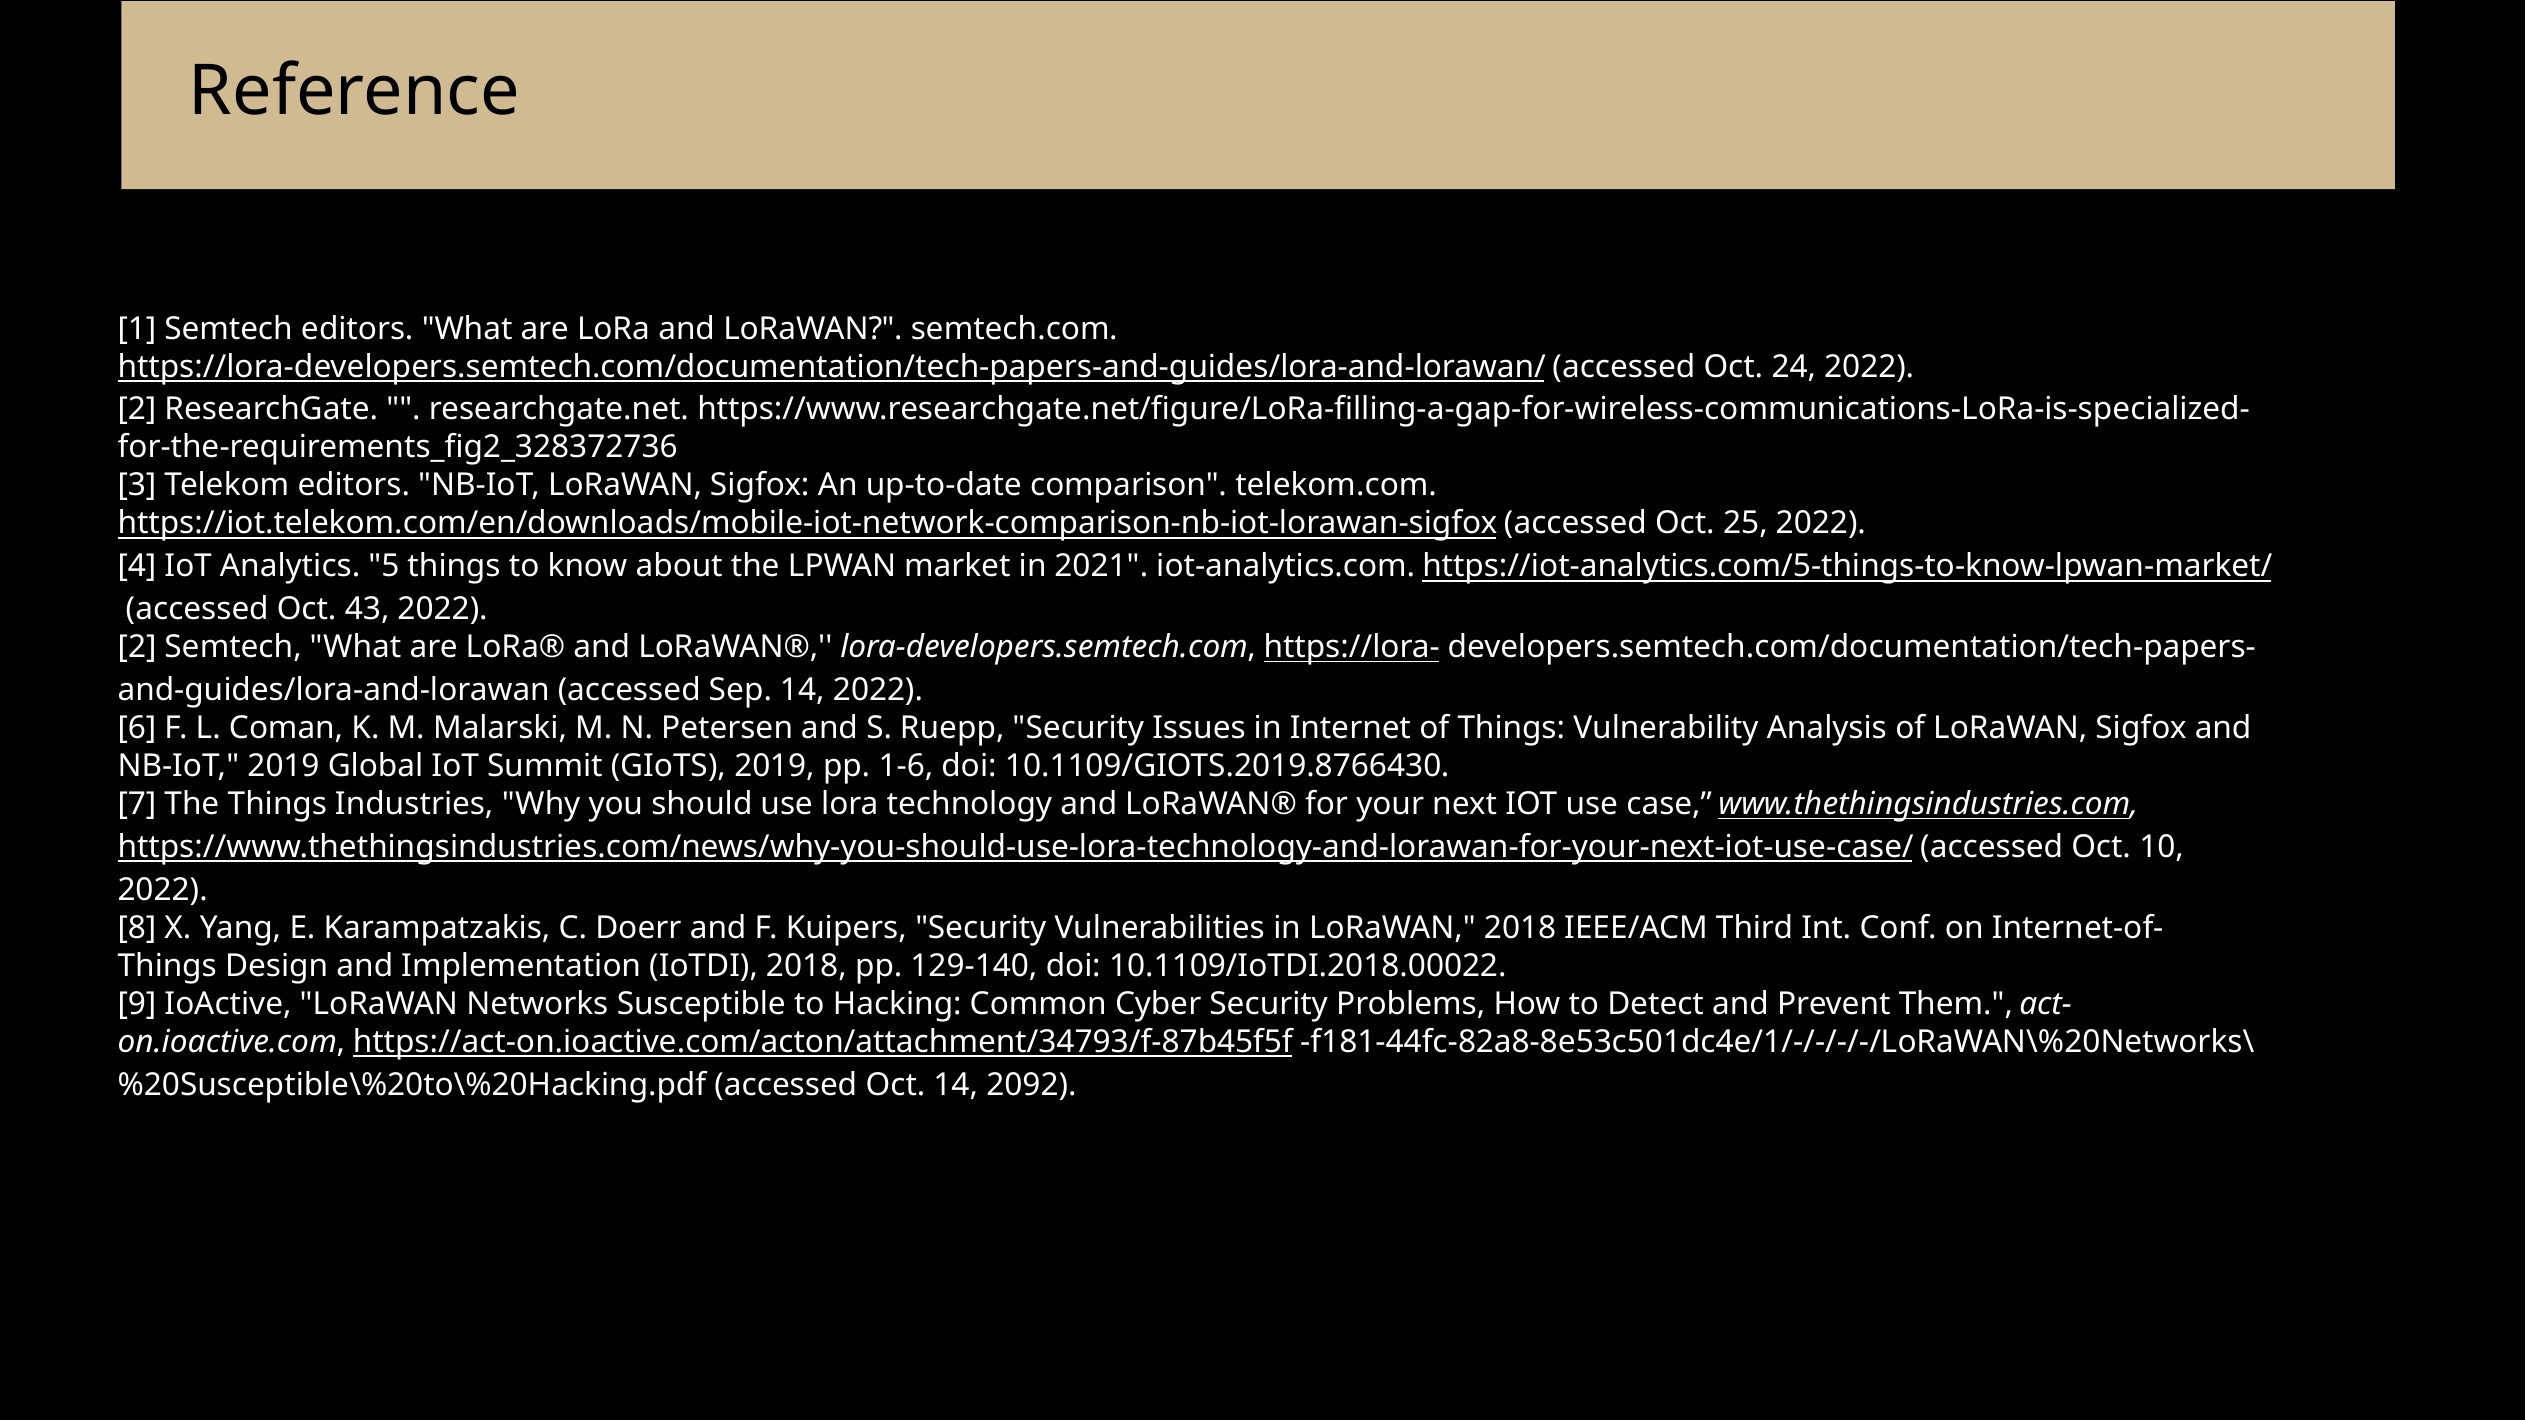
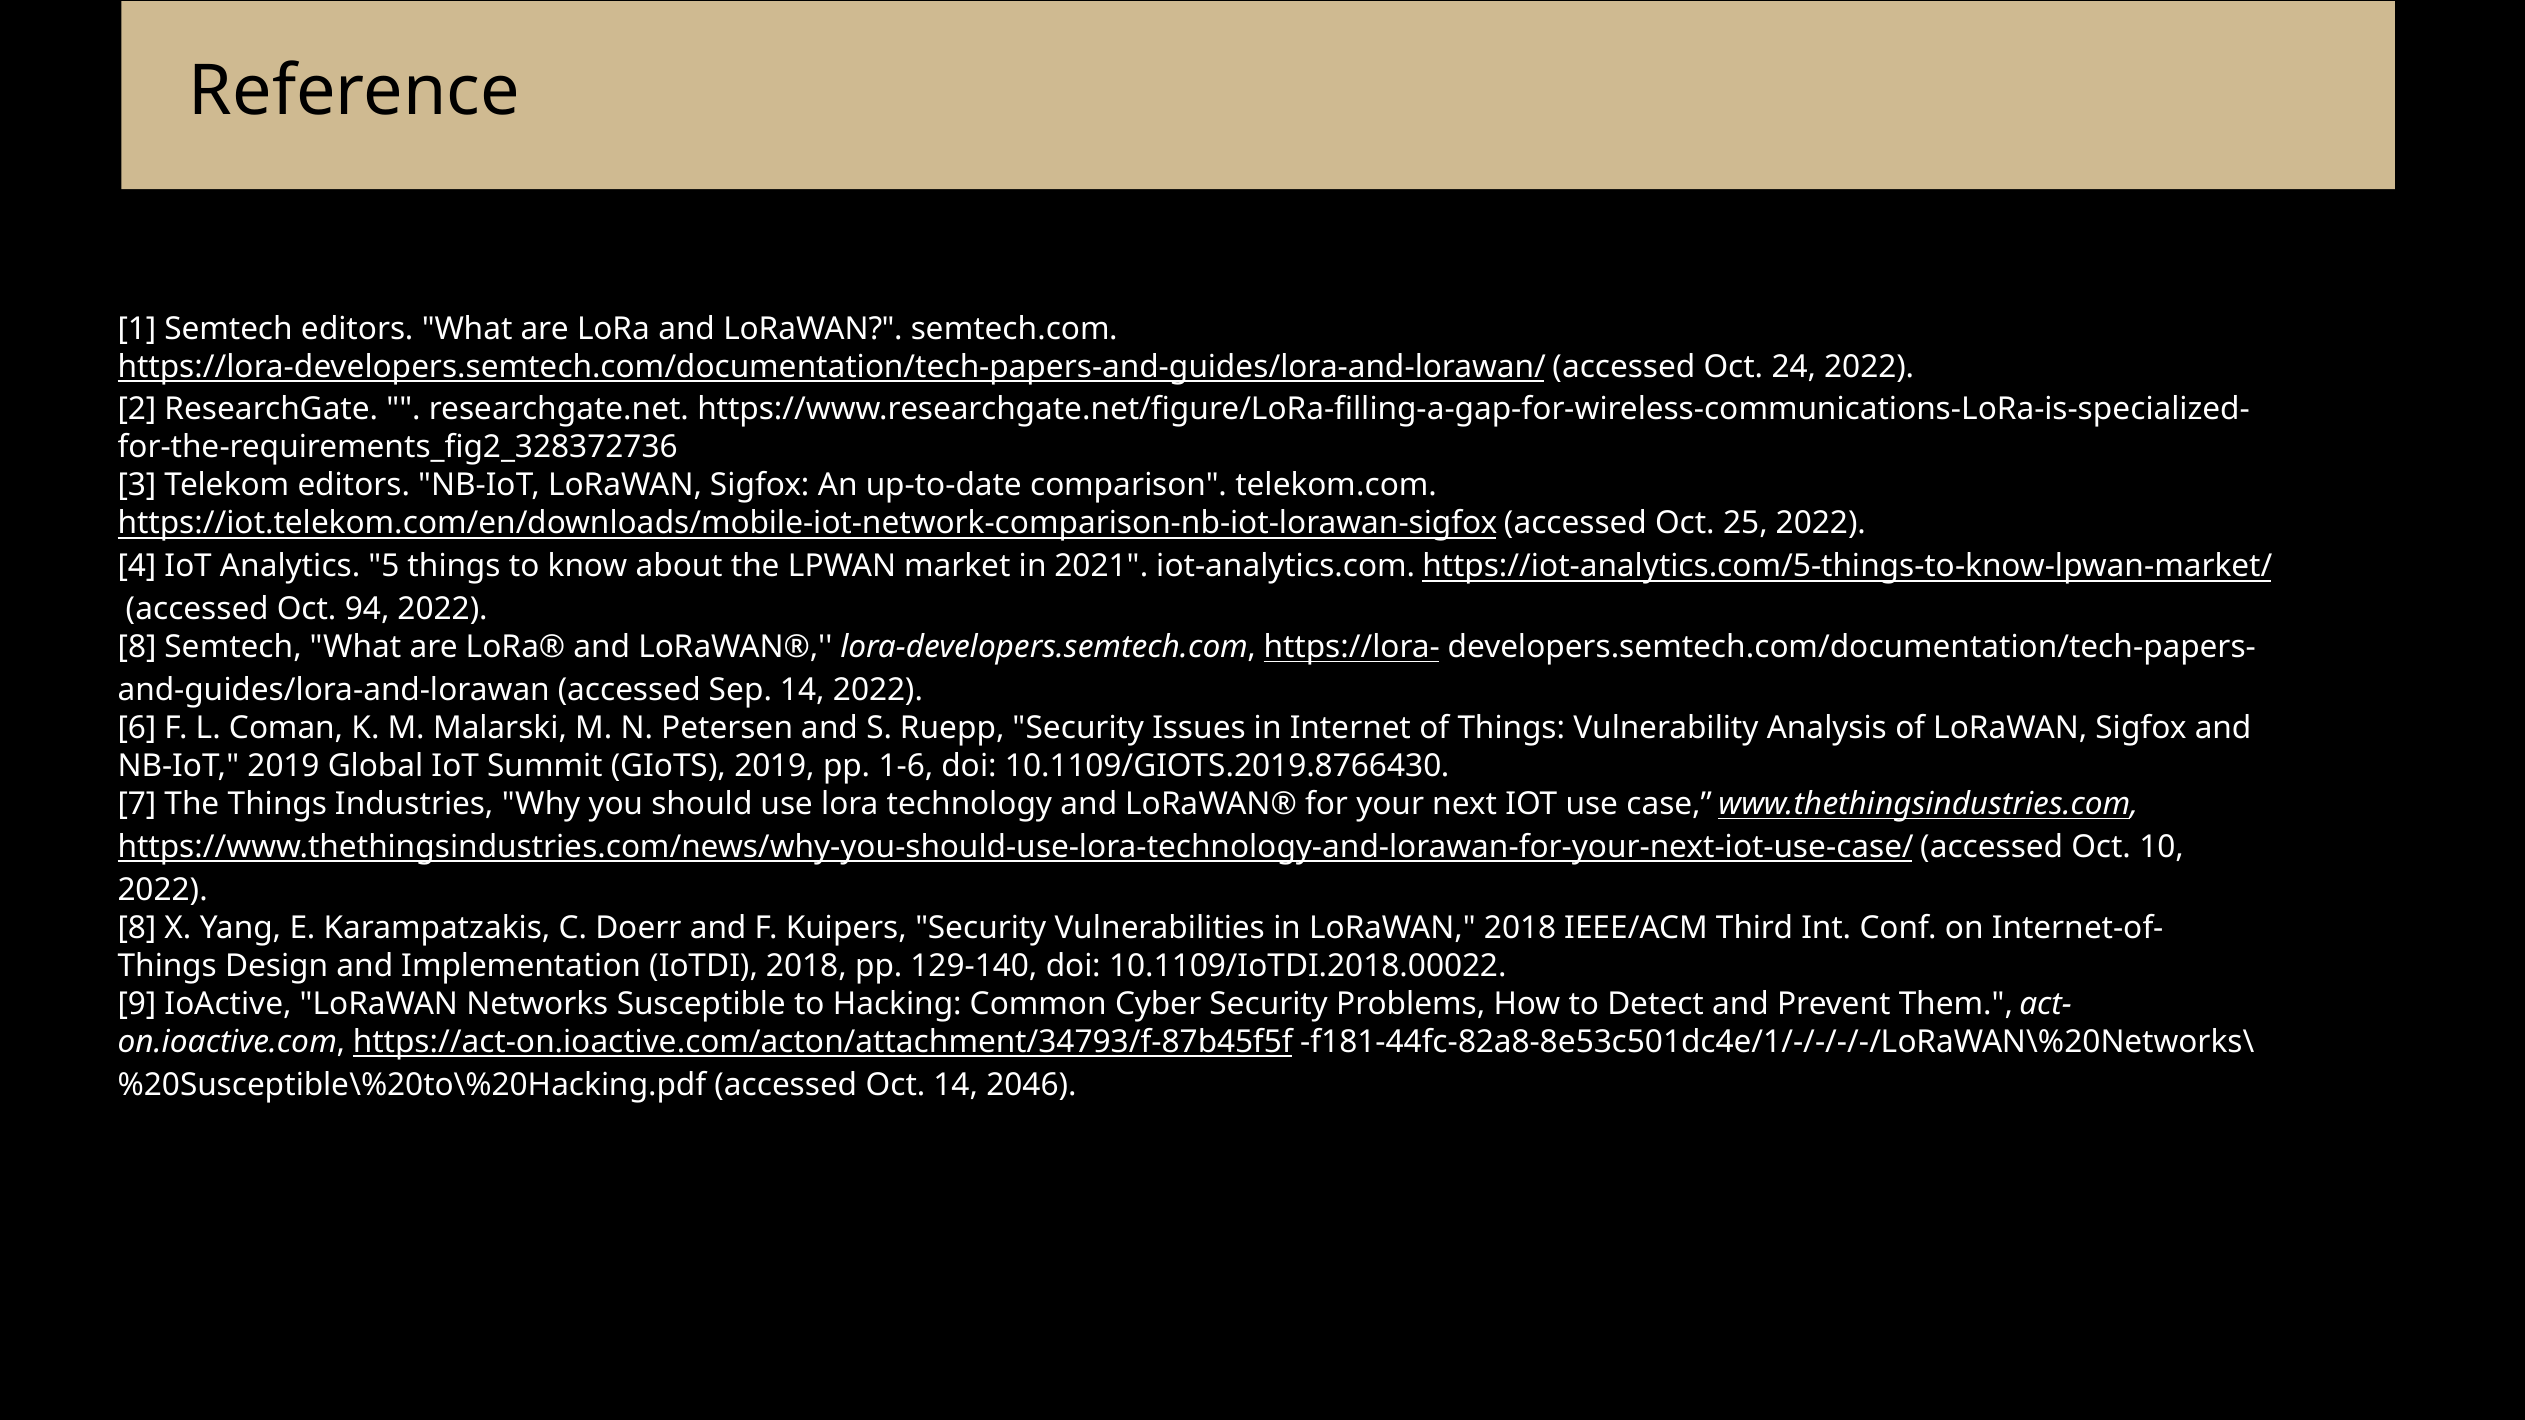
43: 43 -> 94
2 at (137, 647): 2 -> 8
2092: 2092 -> 2046
